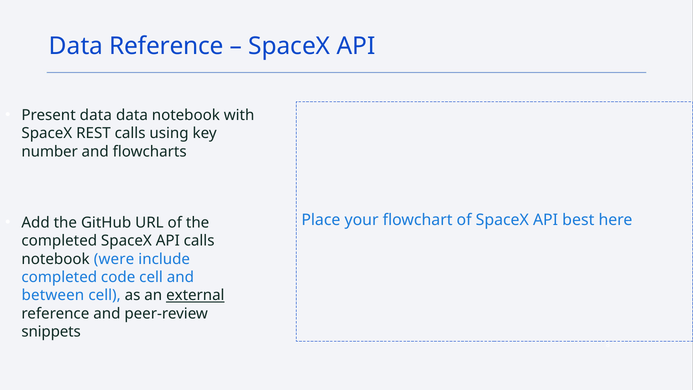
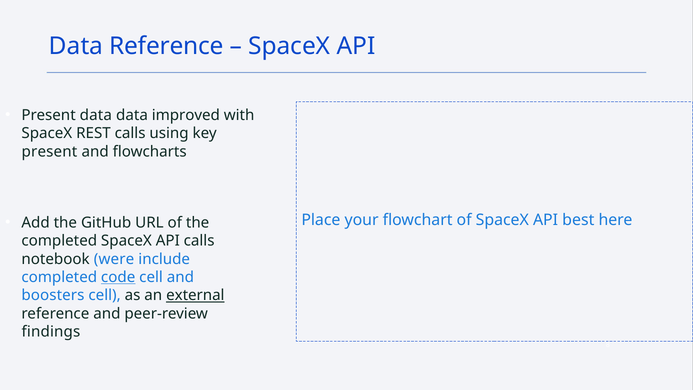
data notebook: notebook -> improved
number at (50, 151): number -> present
code underline: none -> present
between: between -> boosters
snippets: snippets -> findings
